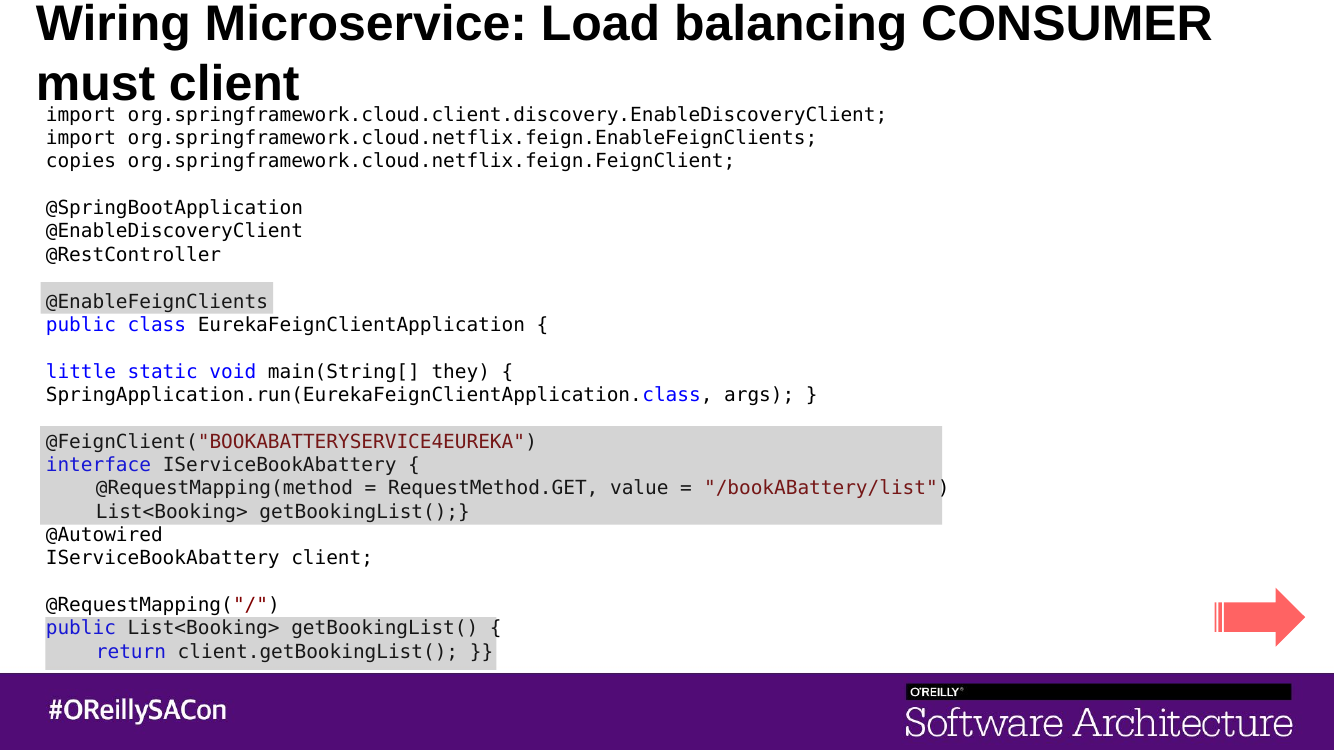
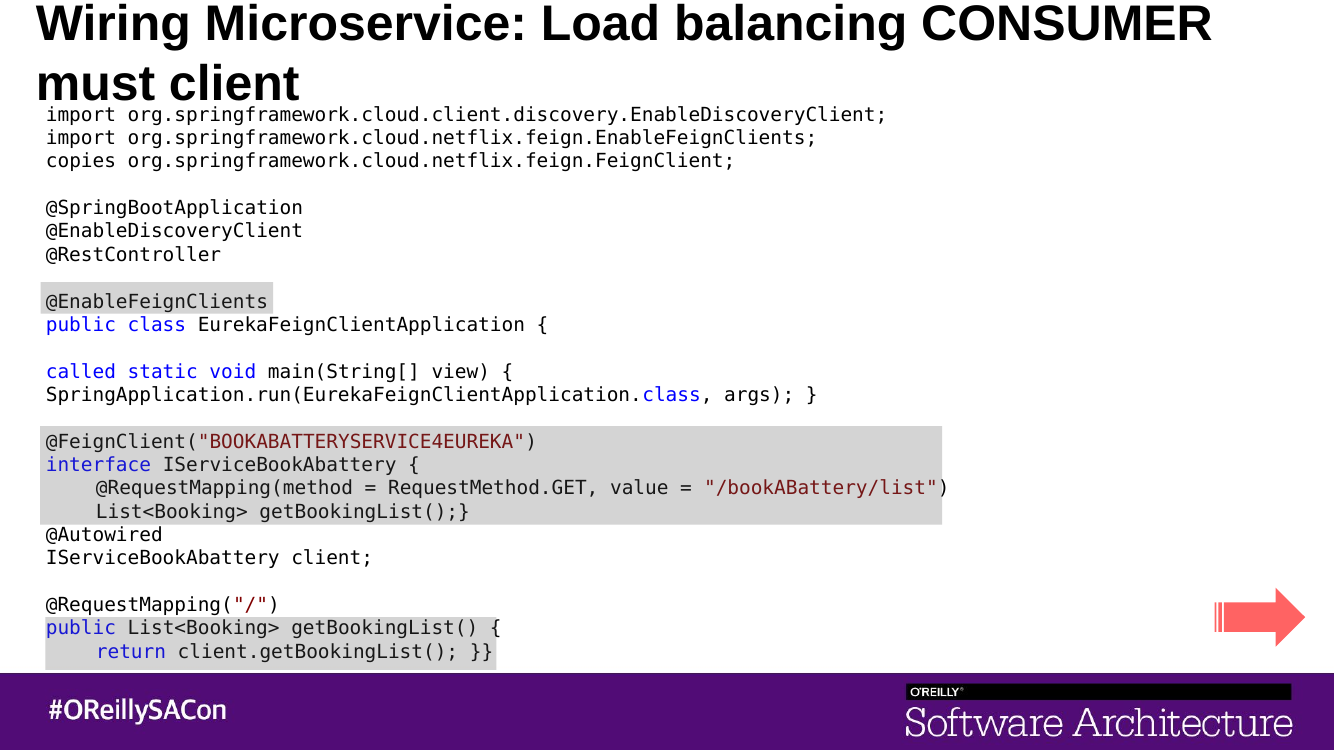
little: little -> called
they: they -> view
